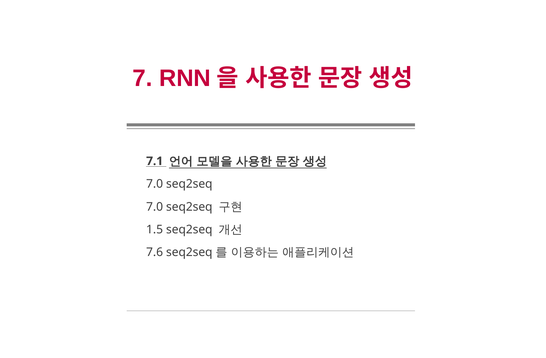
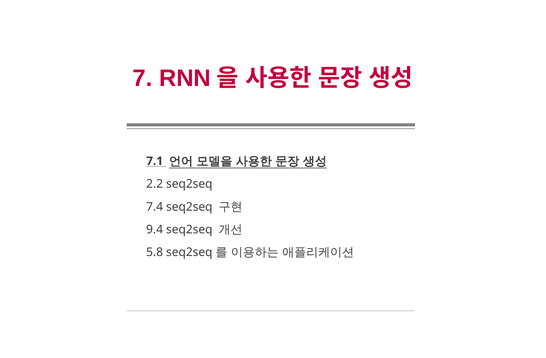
7.0 at (155, 184): 7.0 -> 2.2
7.0 at (155, 207): 7.0 -> 7.4
1.5: 1.5 -> 9.4
7.6: 7.6 -> 5.8
